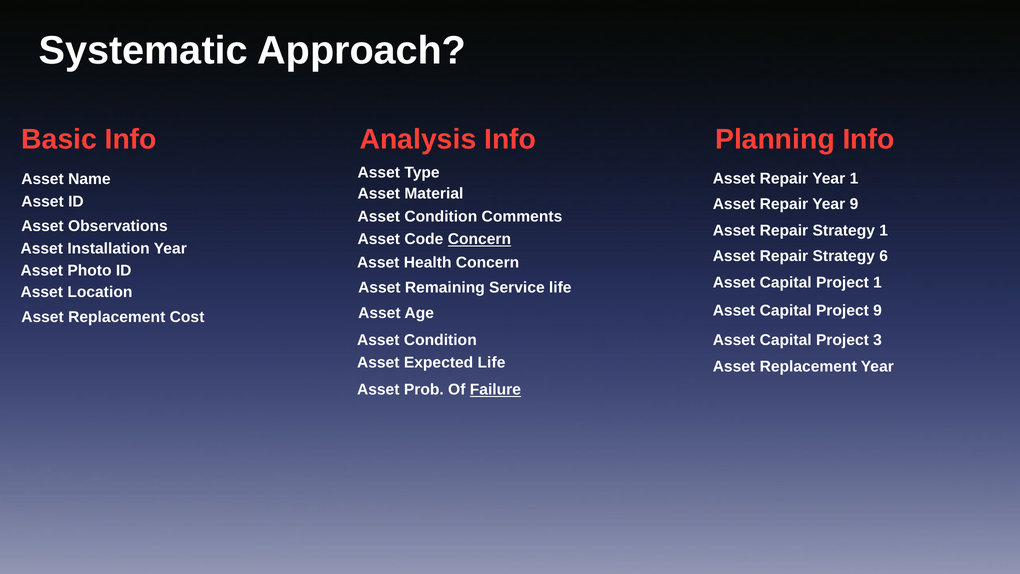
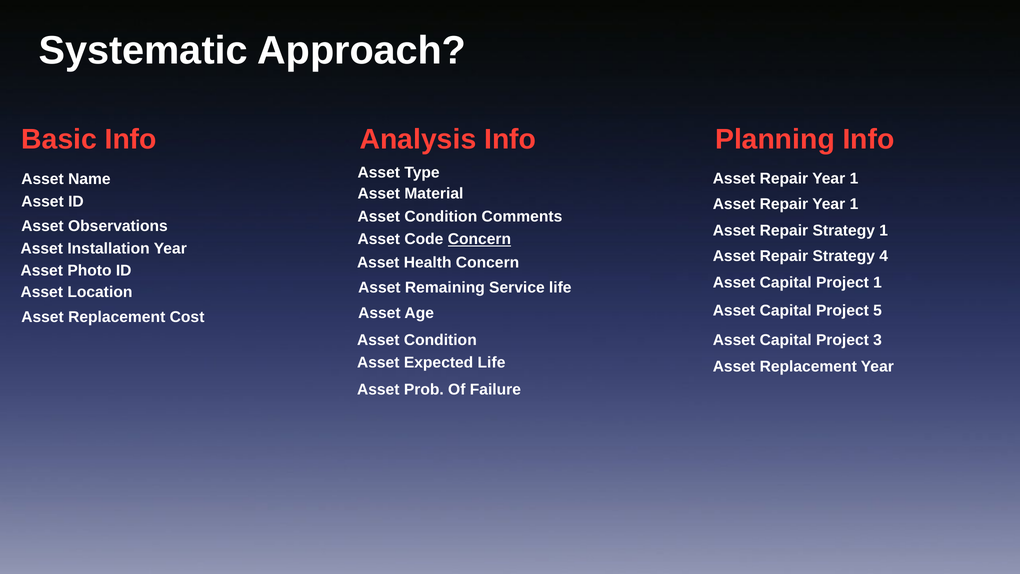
9 at (854, 204): 9 -> 1
6: 6 -> 4
Project 9: 9 -> 5
Failure underline: present -> none
